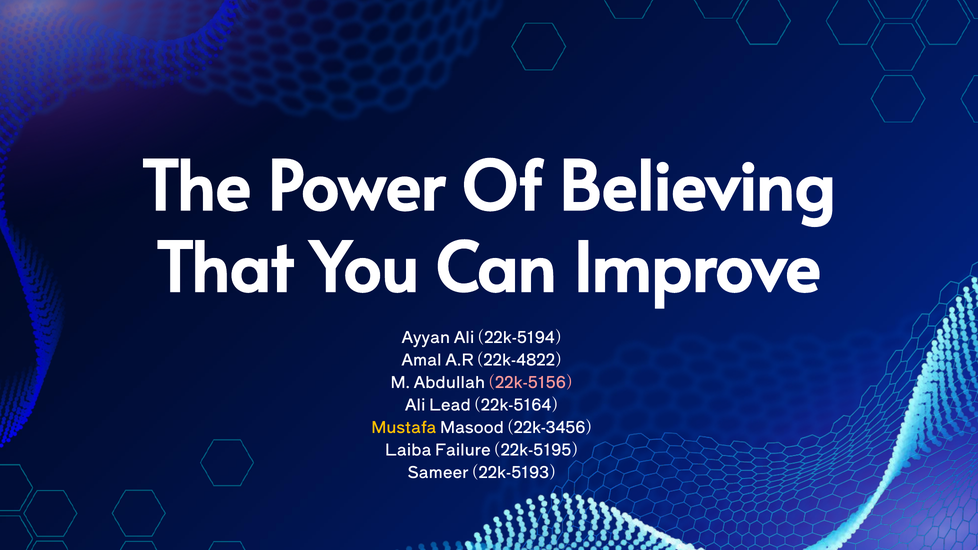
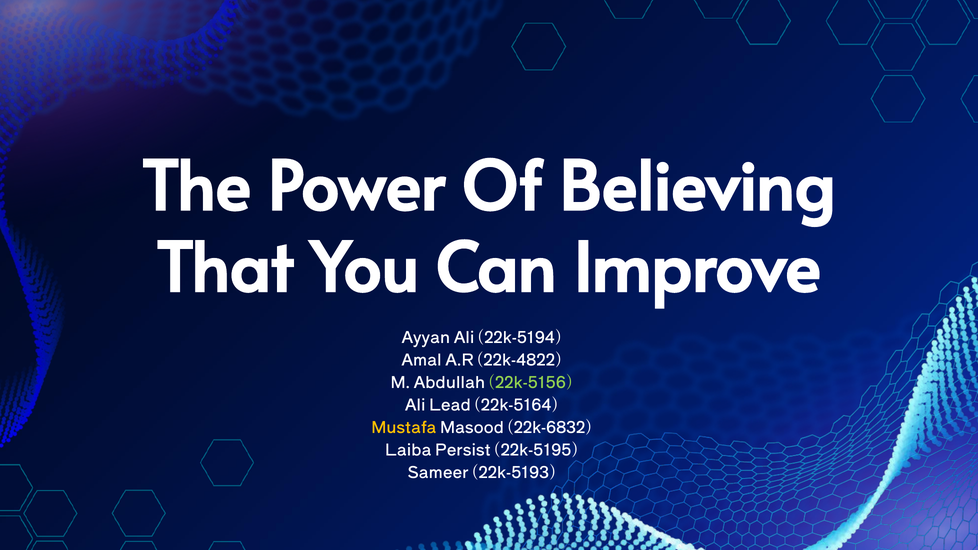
22k-5156 colour: pink -> light green
22k-3456: 22k-3456 -> 22k-6832
Failure: Failure -> Persist
